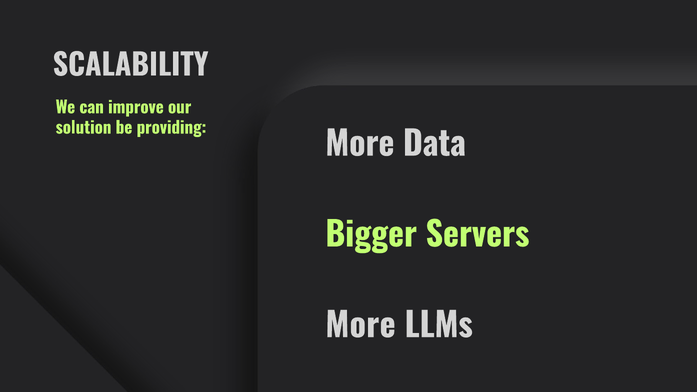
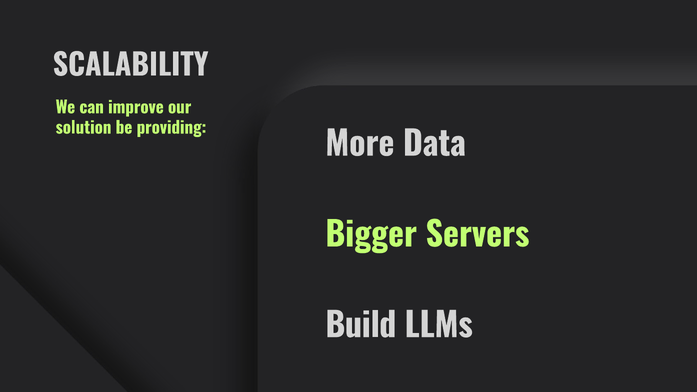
More at (360, 326): More -> Build
